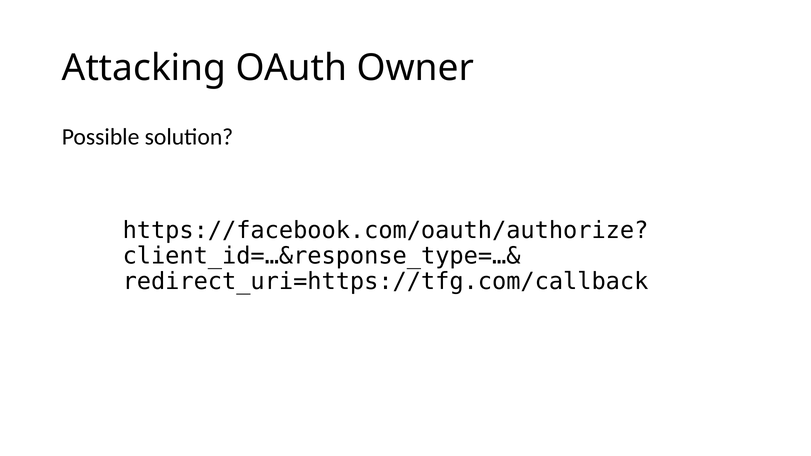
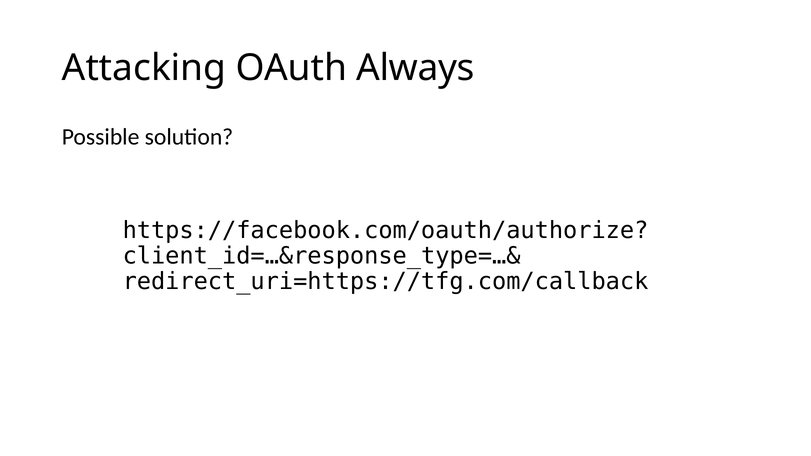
Owner: Owner -> Always
